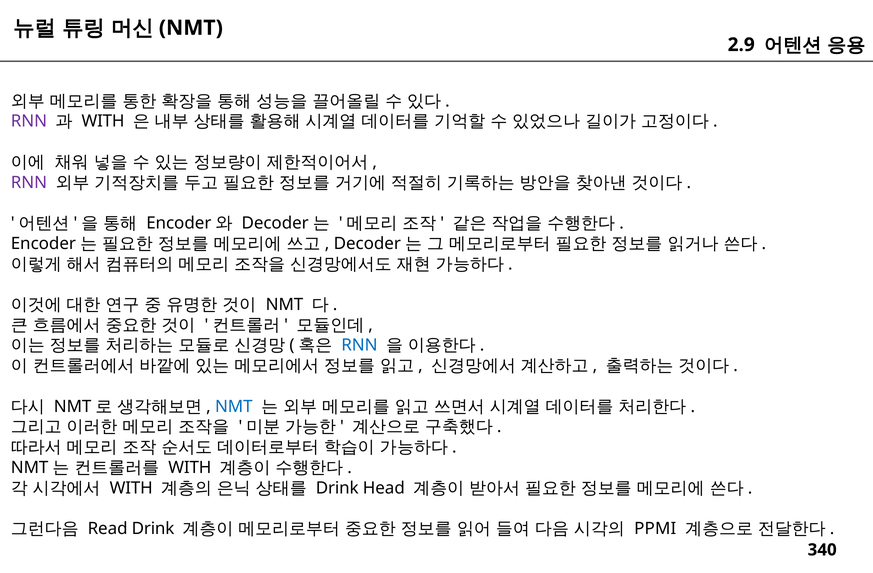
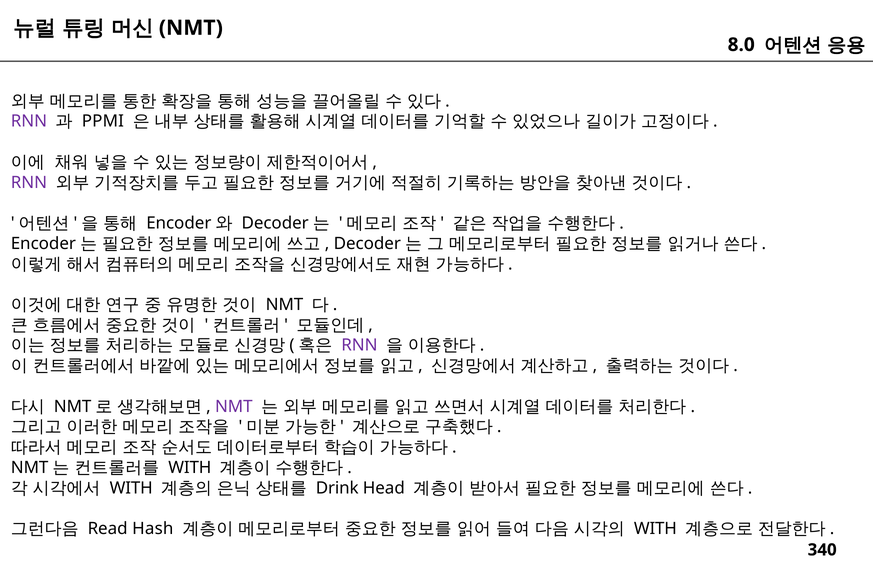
2.9: 2.9 -> 8.0
WITH at (103, 121): WITH -> PPMI
RNN at (359, 346) colour: blue -> purple
NMT at (234, 407) colour: blue -> purple
Read Drink: Drink -> Hash
PPMI at (655, 529): PPMI -> WITH
